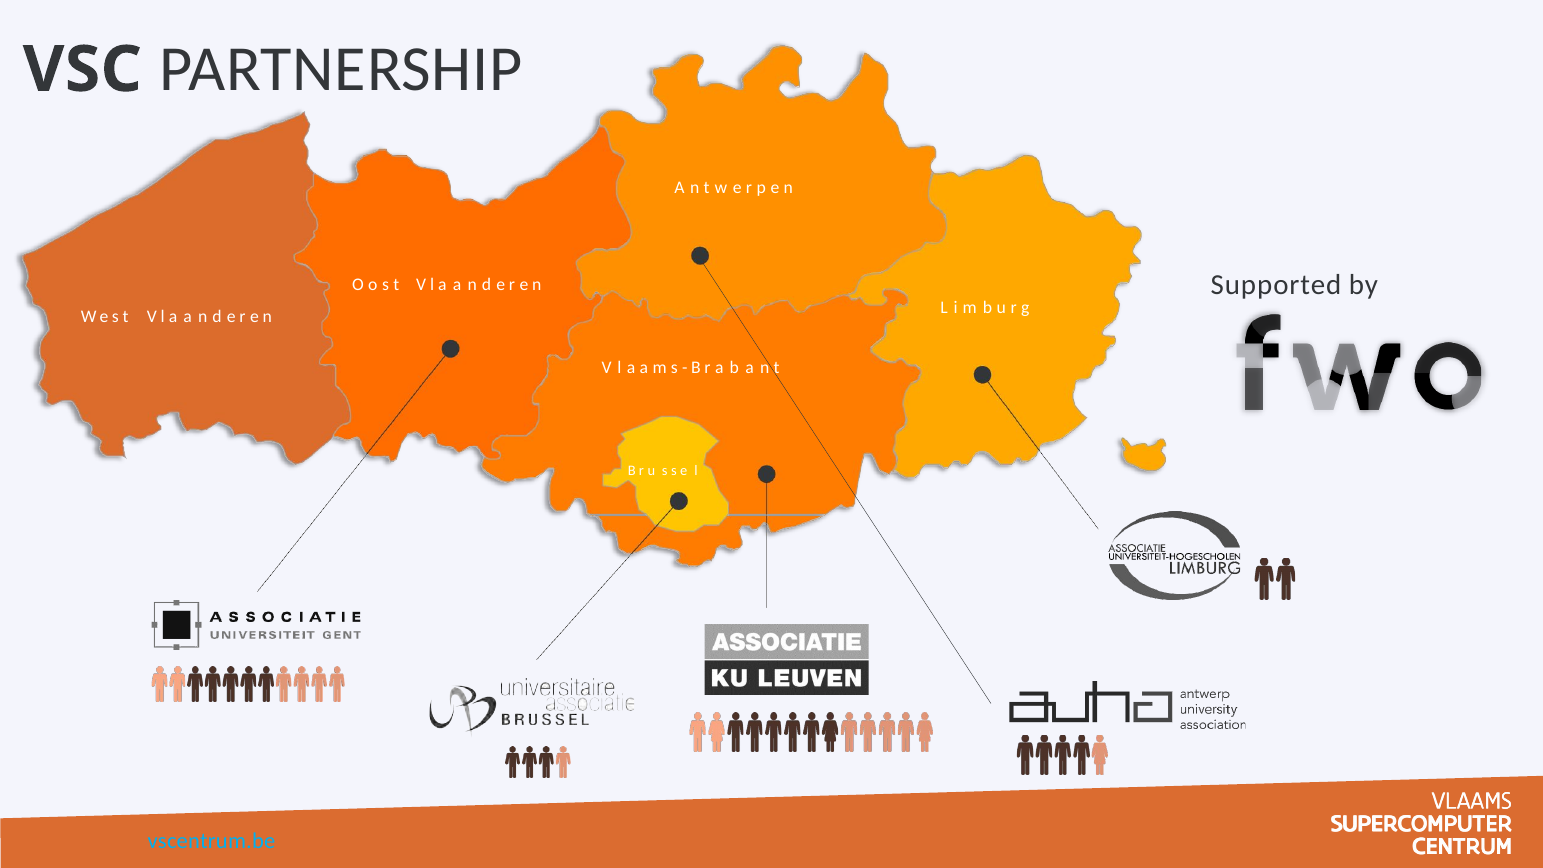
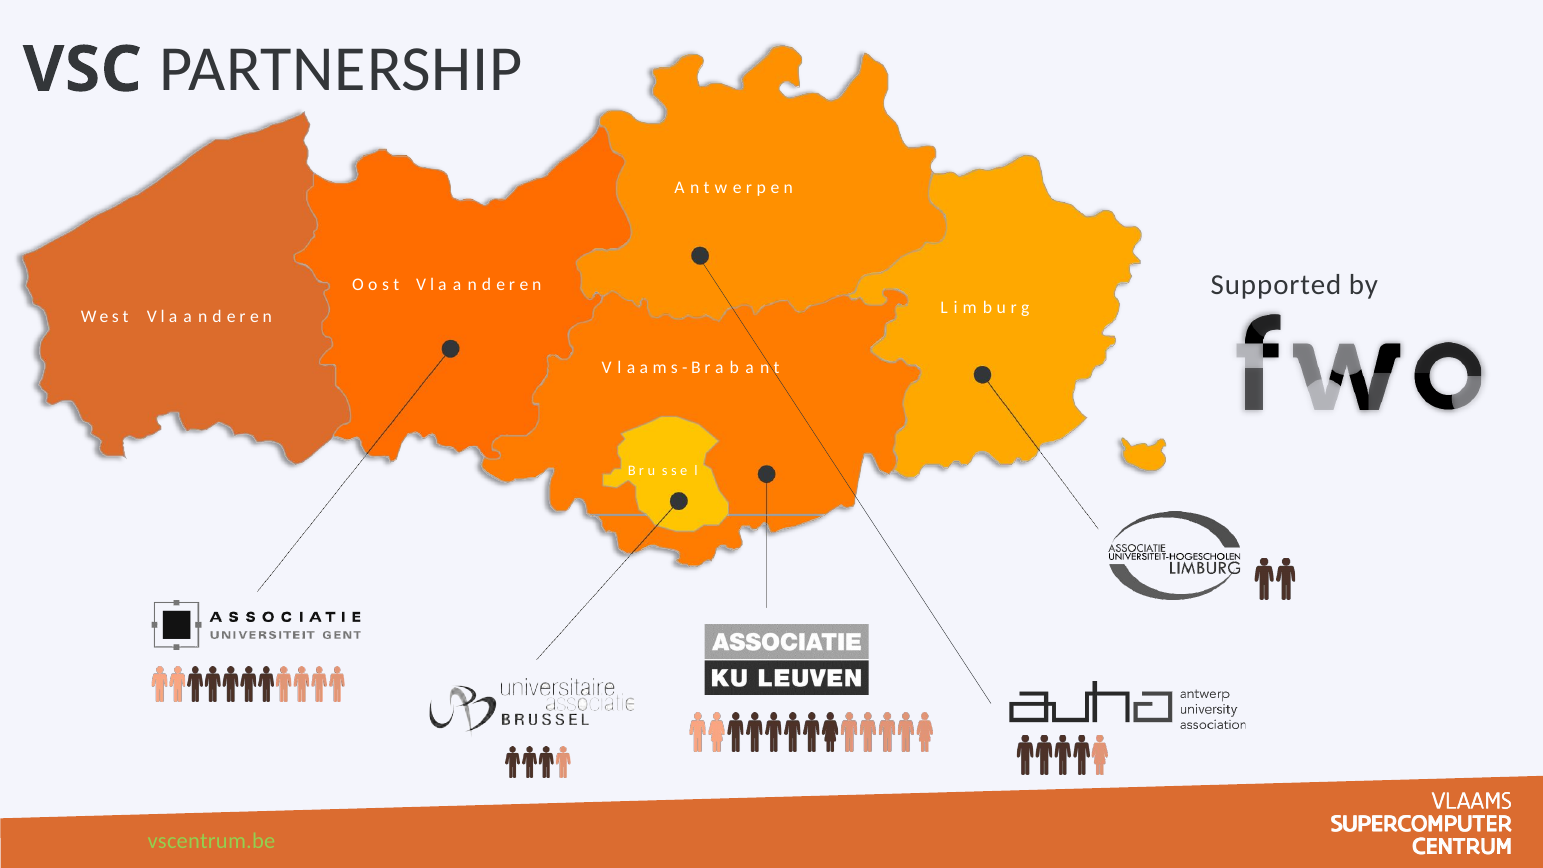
vscentrum.be colour: light blue -> light green
